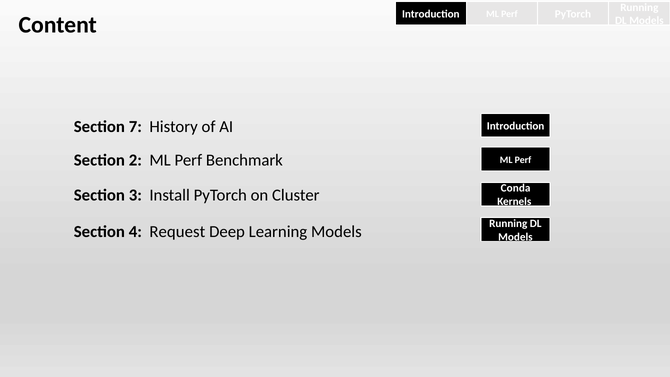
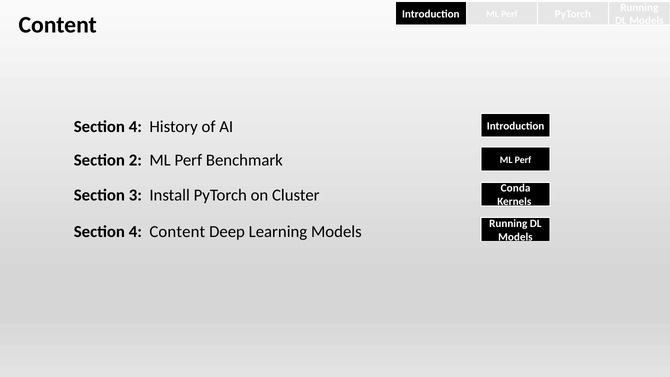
7 at (135, 126): 7 -> 4
4 Request: Request -> Content
